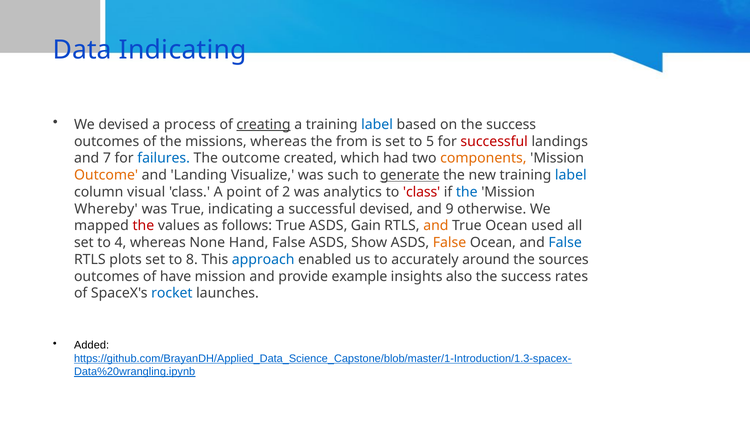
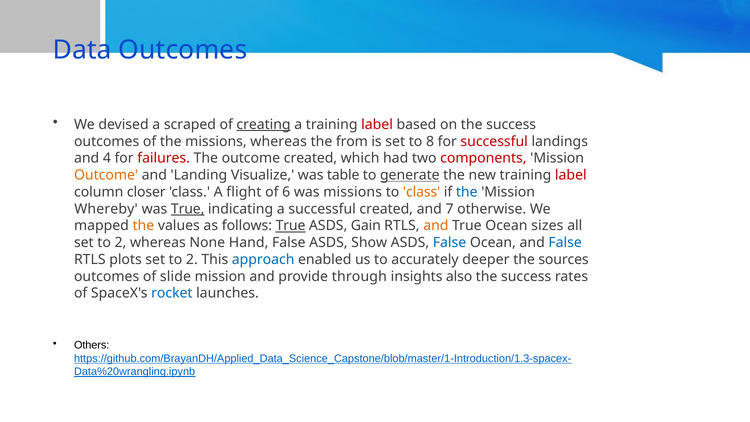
Data Indicating: Indicating -> Outcomes
process: process -> scraped
label at (377, 124) colour: blue -> red
5: 5 -> 8
7: 7 -> 4
failures colour: blue -> red
components colour: orange -> red
such: such -> table
label at (571, 175) colour: blue -> red
visual: visual -> closer
point: point -> flight
2: 2 -> 6
was analytics: analytics -> missions
class at (422, 192) colour: red -> orange
True at (188, 209) underline: none -> present
successful devised: devised -> created
9: 9 -> 7
the at (143, 226) colour: red -> orange
True at (291, 226) underline: none -> present
used: used -> sizes
4 at (120, 243): 4 -> 2
False at (450, 243) colour: orange -> blue
8 at (192, 259): 8 -> 2
around: around -> deeper
have: have -> slide
example: example -> through
Added: Added -> Others
